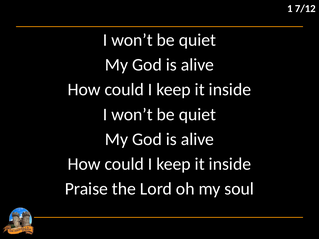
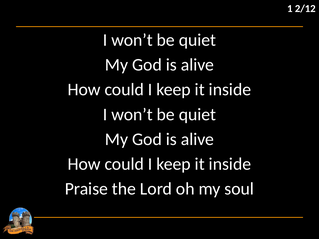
7/12: 7/12 -> 2/12
